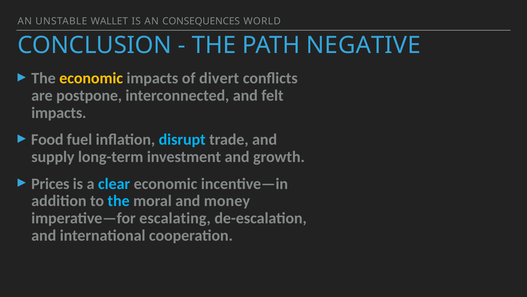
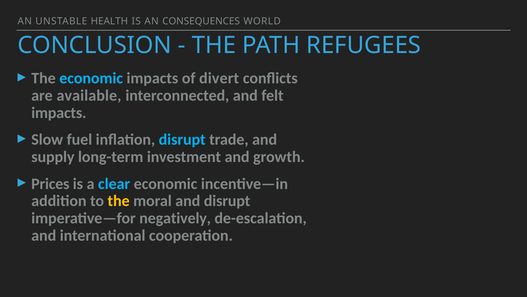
WALLET: WALLET -> HEALTH
NEGATIVE: NEGATIVE -> REFUGEES
economic at (91, 78) colour: yellow -> light blue
postpone: postpone -> available
Food: Food -> Slow
the at (119, 201) colour: light blue -> yellow
and money: money -> disrupt
escalating: escalating -> negatively
